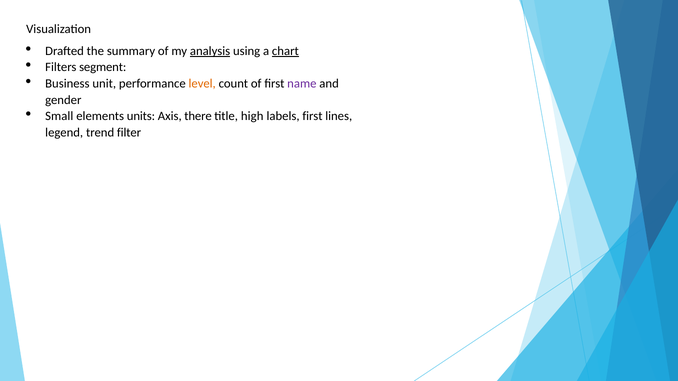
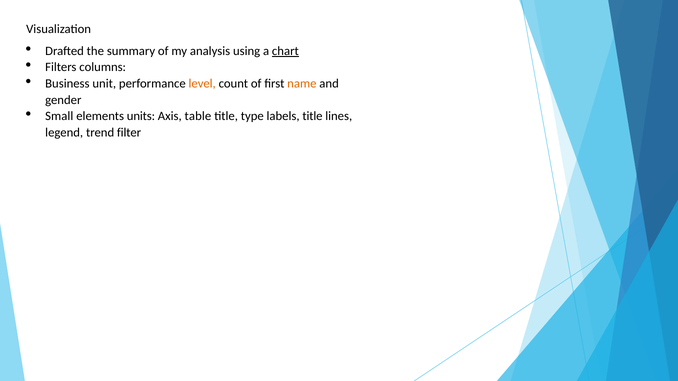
analysis underline: present -> none
segment: segment -> columns
name colour: purple -> orange
there: there -> table
high: high -> type
labels first: first -> title
